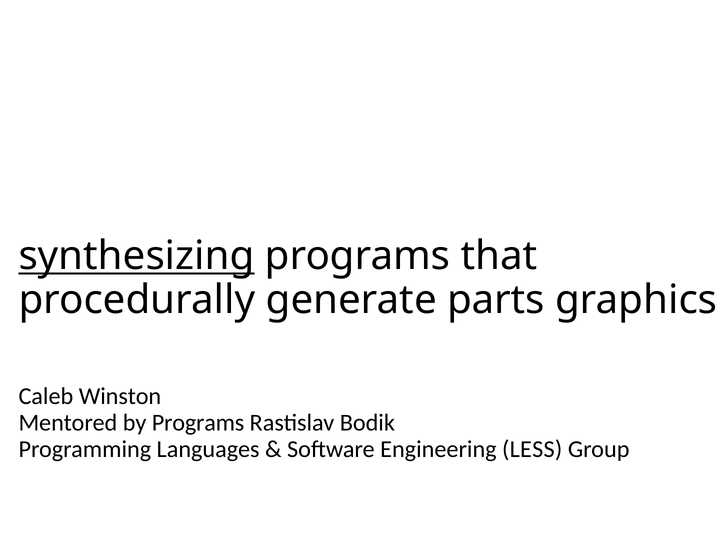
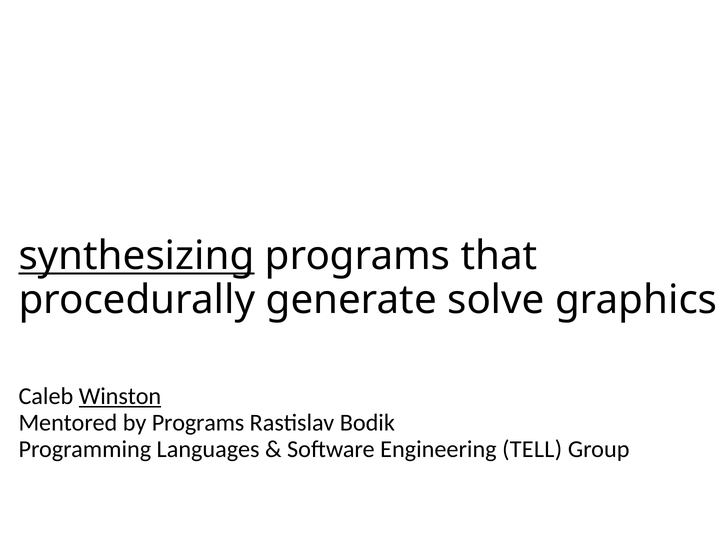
parts: parts -> solve
Winston underline: none -> present
LESS: LESS -> TELL
